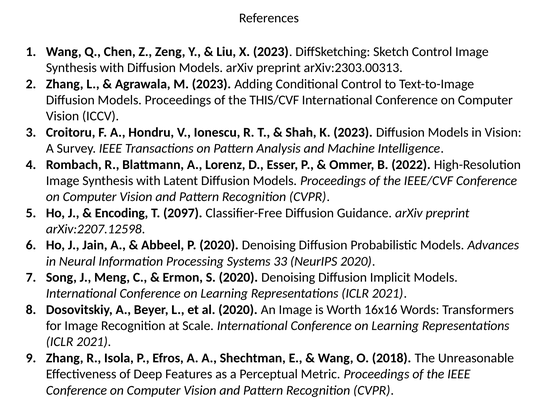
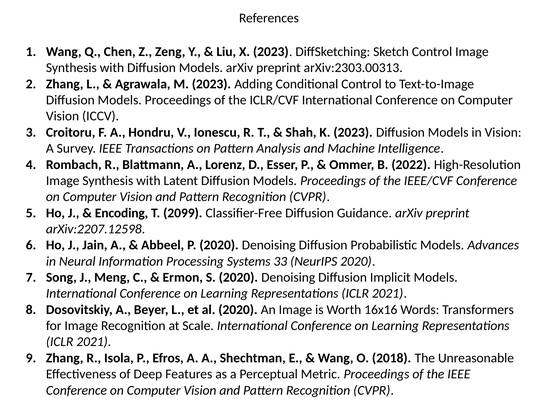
THIS/CVF: THIS/CVF -> ICLR/CVF
2097: 2097 -> 2099
